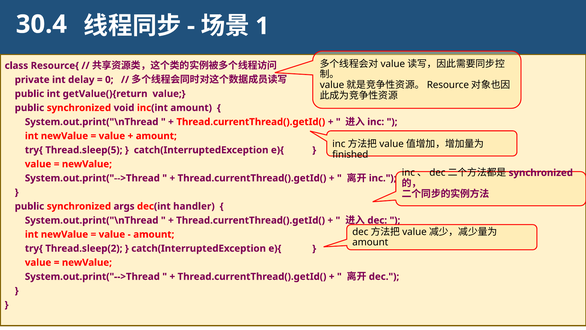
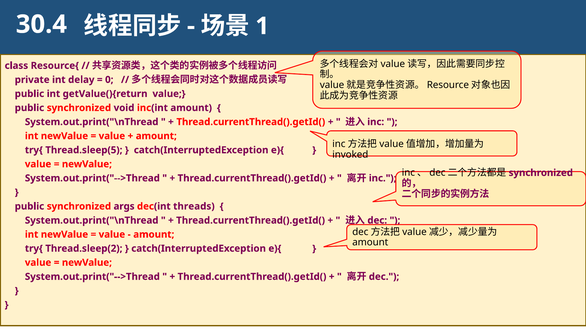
finished: finished -> invoked
handler: handler -> threads
